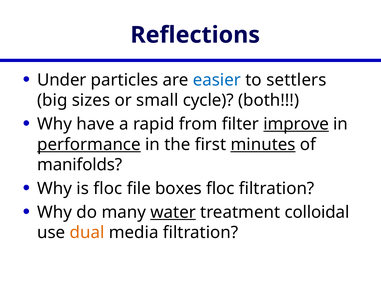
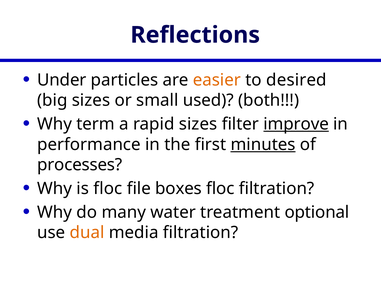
easier colour: blue -> orange
settlers: settlers -> desired
cycle: cycle -> used
have: have -> term
rapid from: from -> sizes
performance underline: present -> none
manifolds: manifolds -> processes
water underline: present -> none
colloidal: colloidal -> optional
